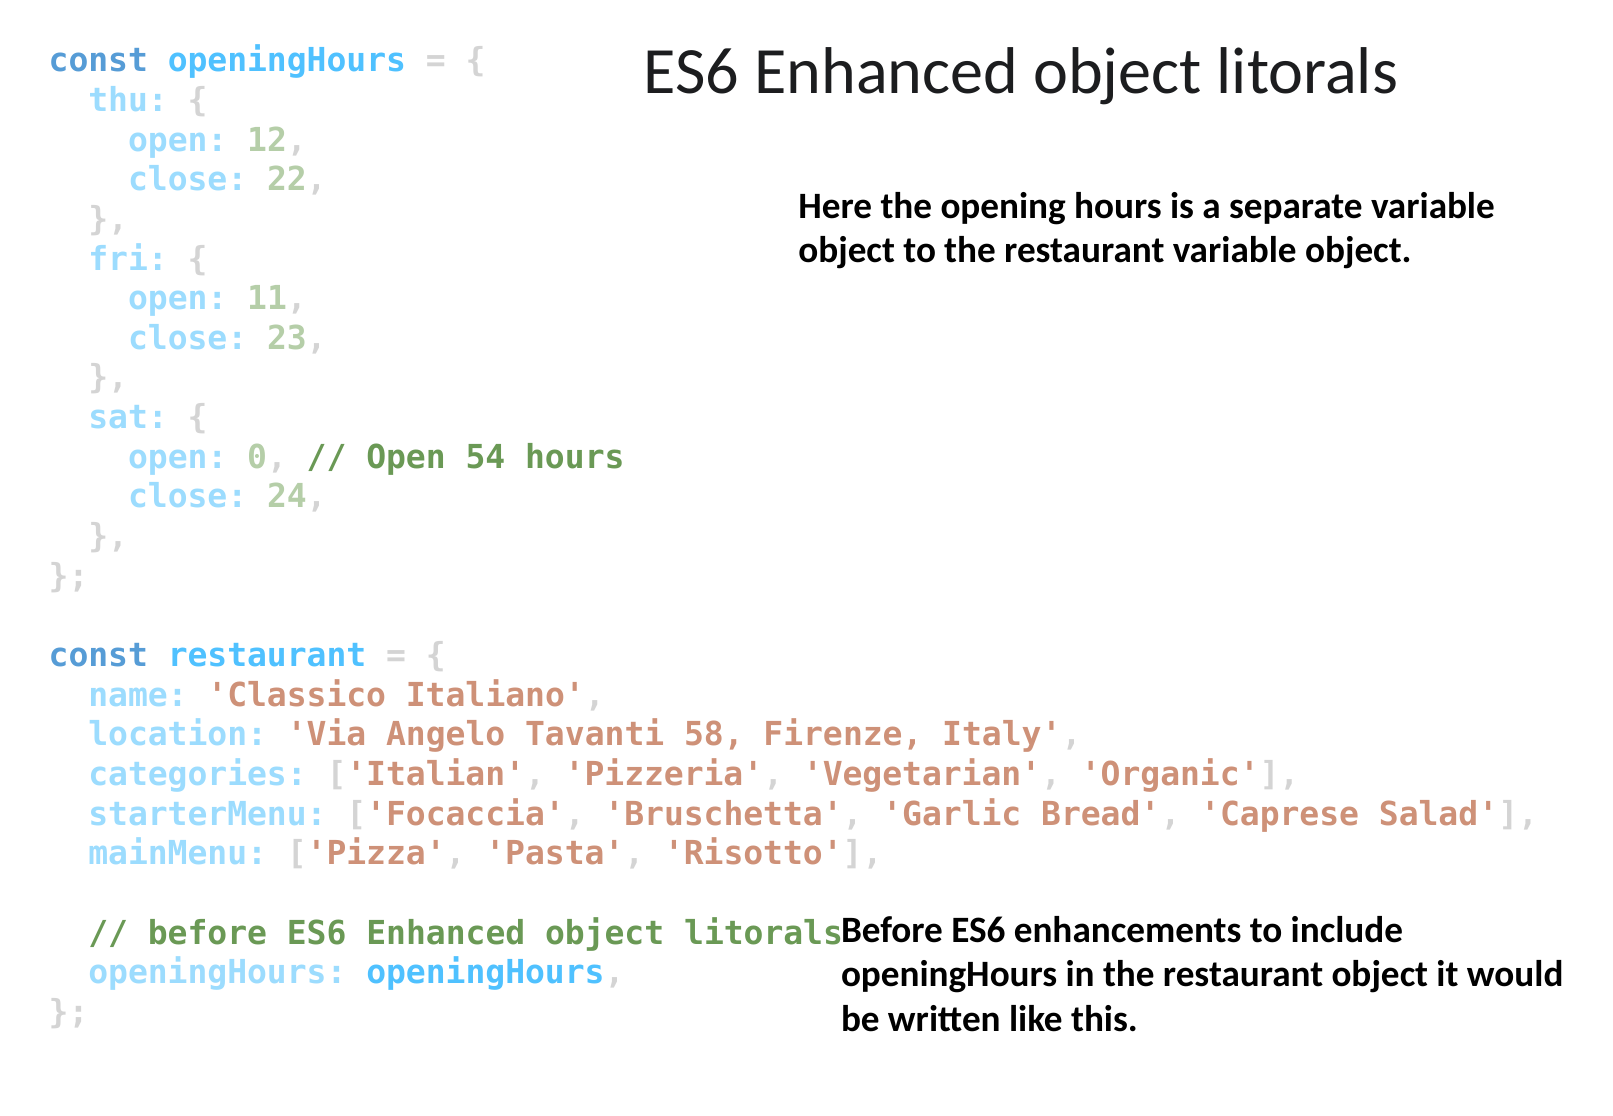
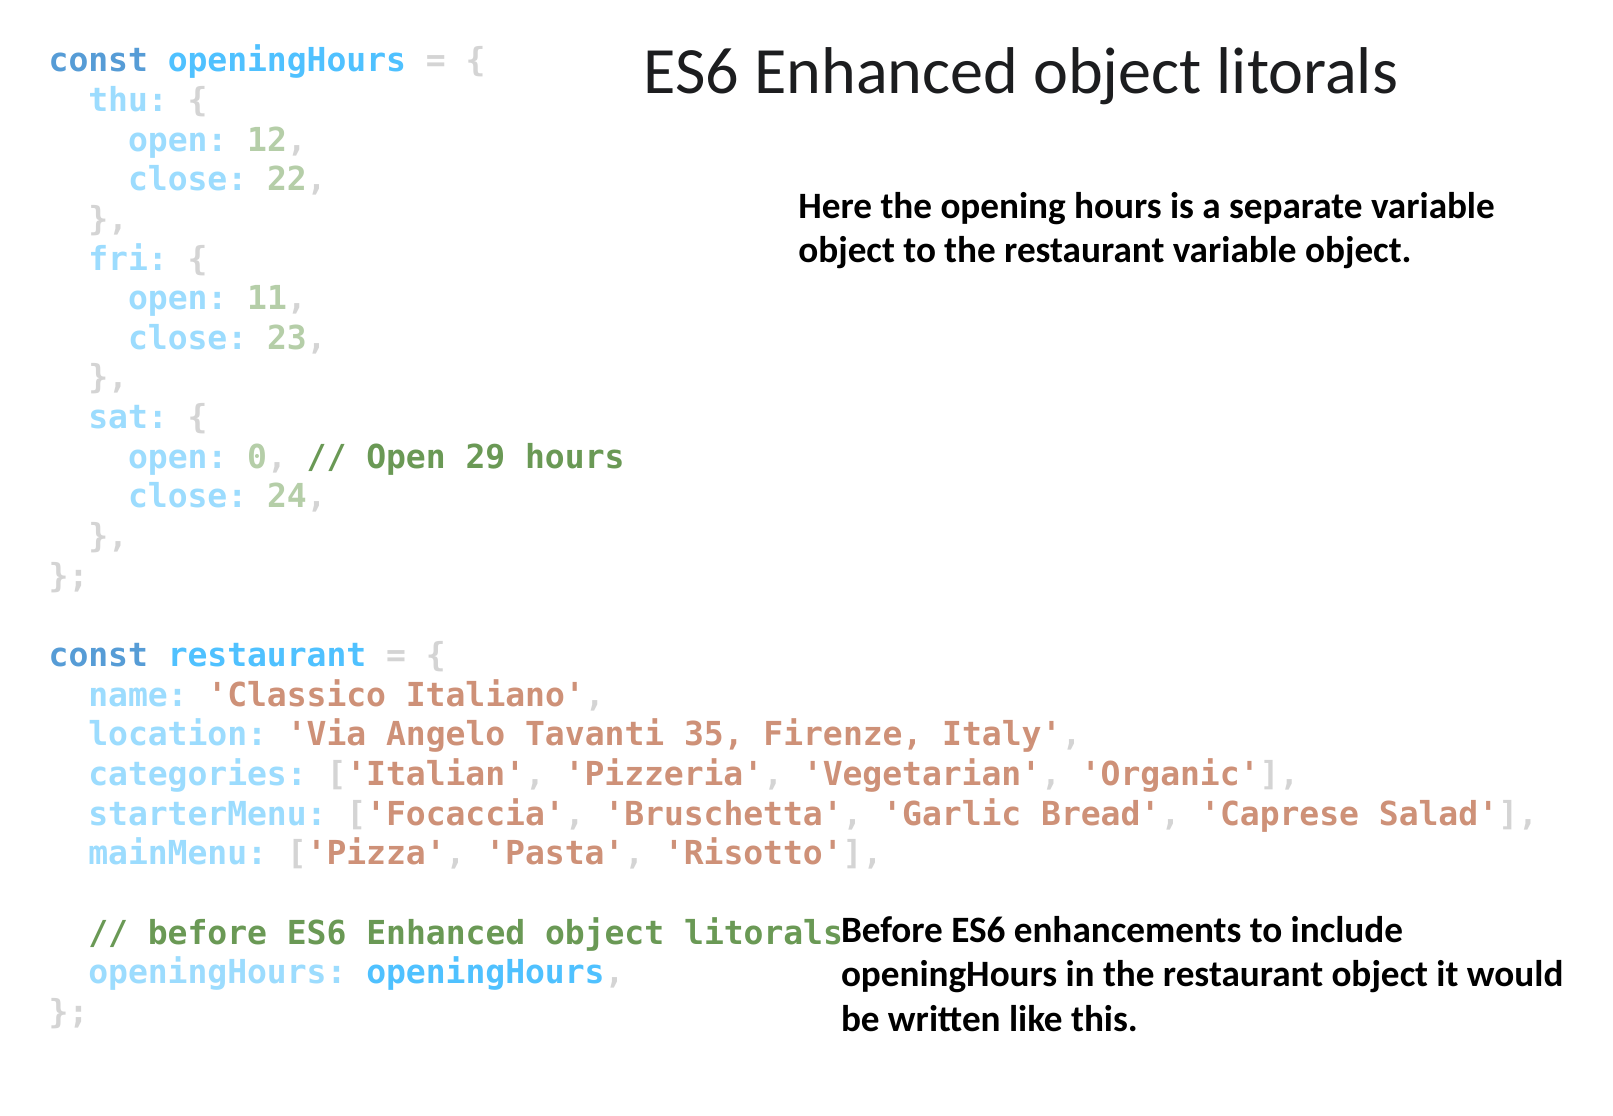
54: 54 -> 29
58: 58 -> 35
